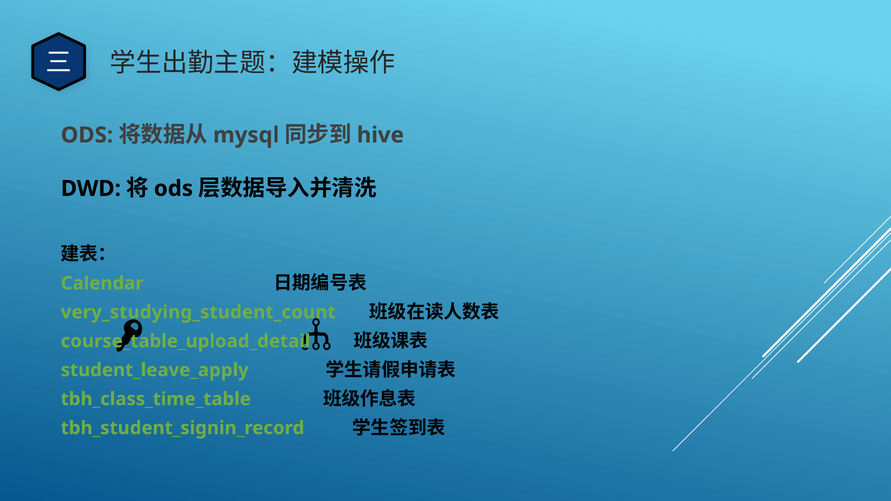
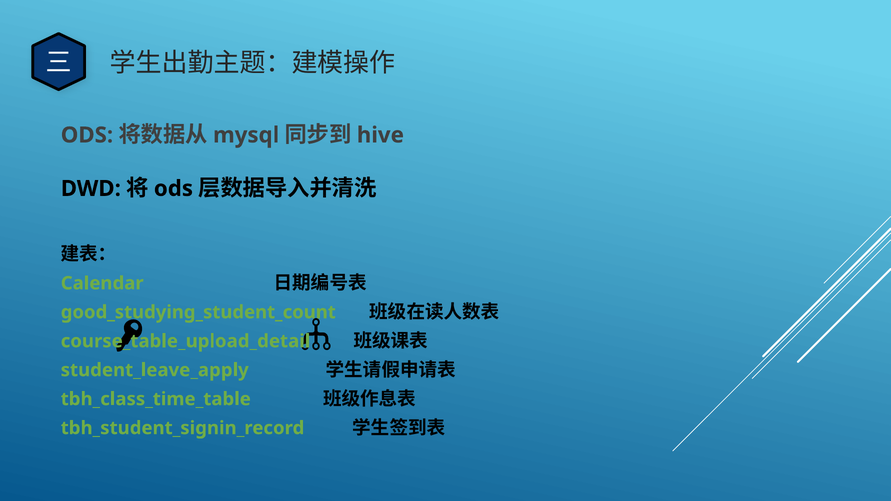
very_studying_student_count: very_studying_student_count -> good_studying_student_count
